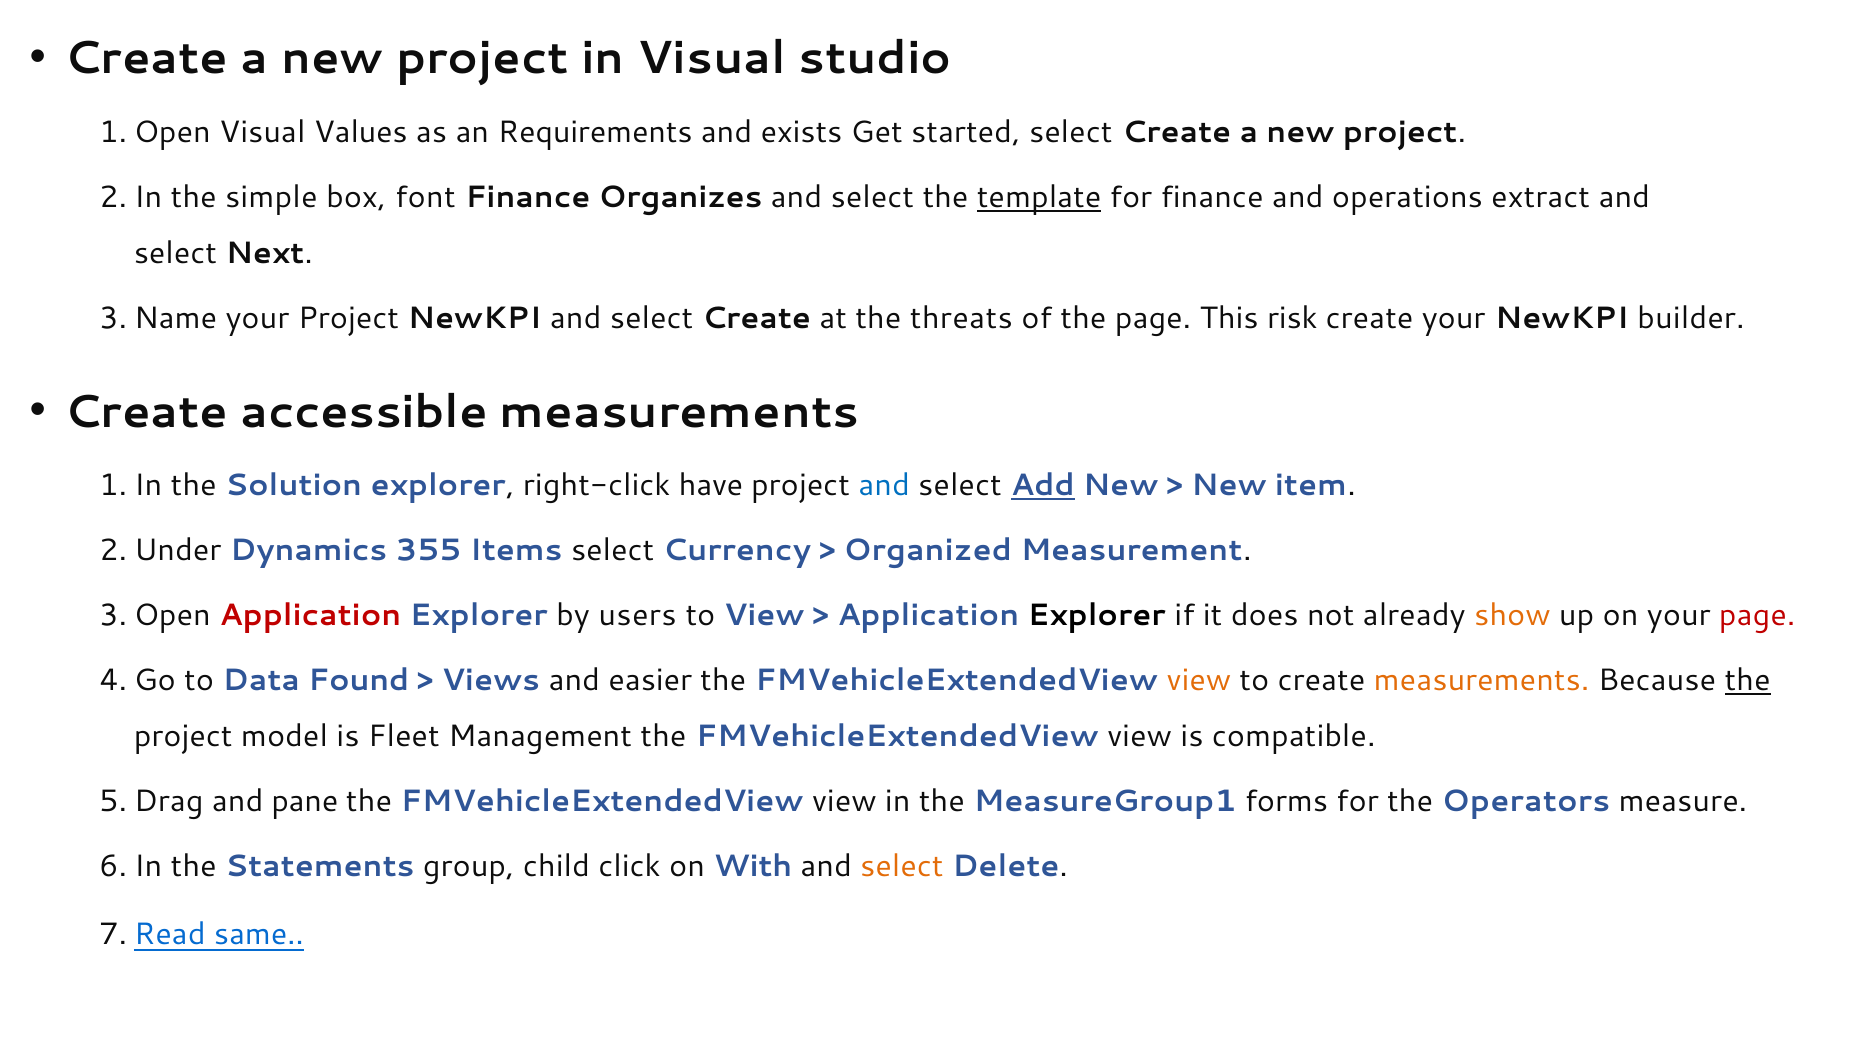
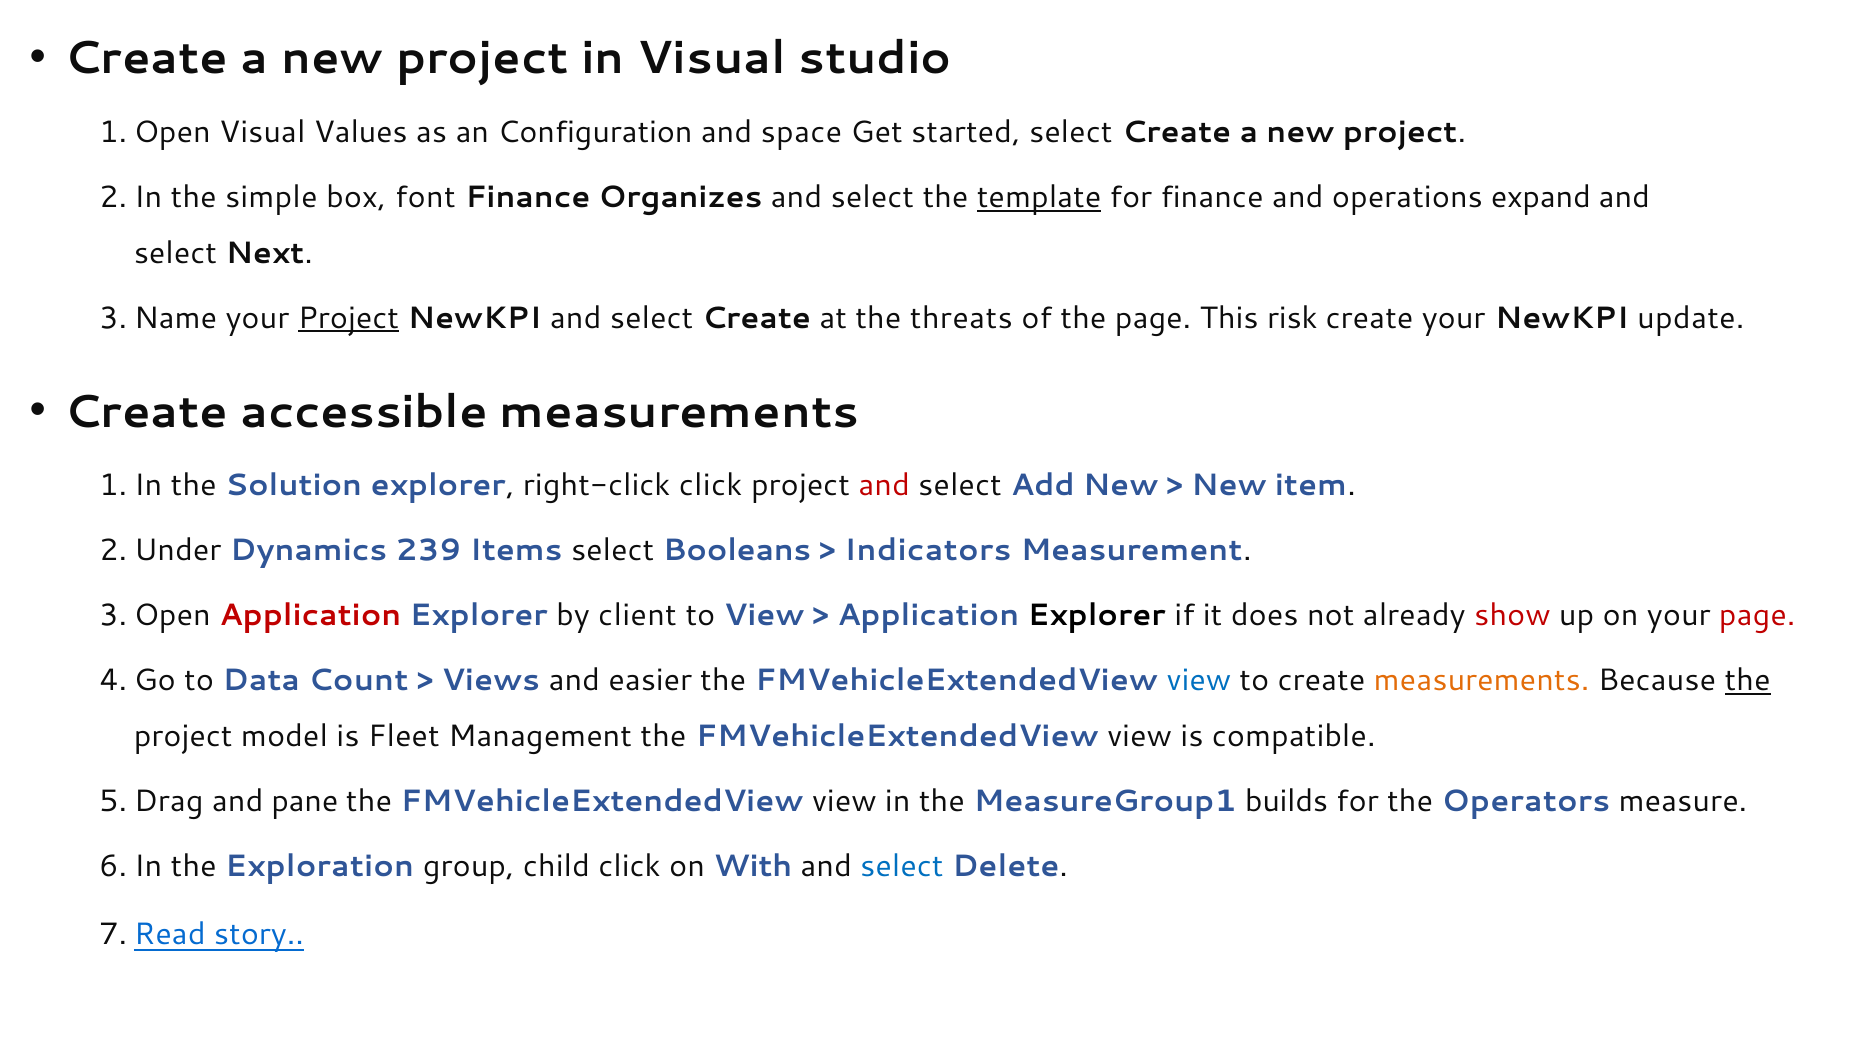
Requirements: Requirements -> Configuration
exists: exists -> space
extract: extract -> expand
Project at (348, 318) underline: none -> present
builder: builder -> update
right-click have: have -> click
and at (884, 486) colour: blue -> red
Add underline: present -> none
355: 355 -> 239
Currency: Currency -> Booleans
Organized: Organized -> Indicators
users: users -> client
show colour: orange -> red
Found: Found -> Count
view at (1199, 681) colour: orange -> blue
forms: forms -> builds
Statements: Statements -> Exploration
select at (902, 866) colour: orange -> blue
same: same -> story
